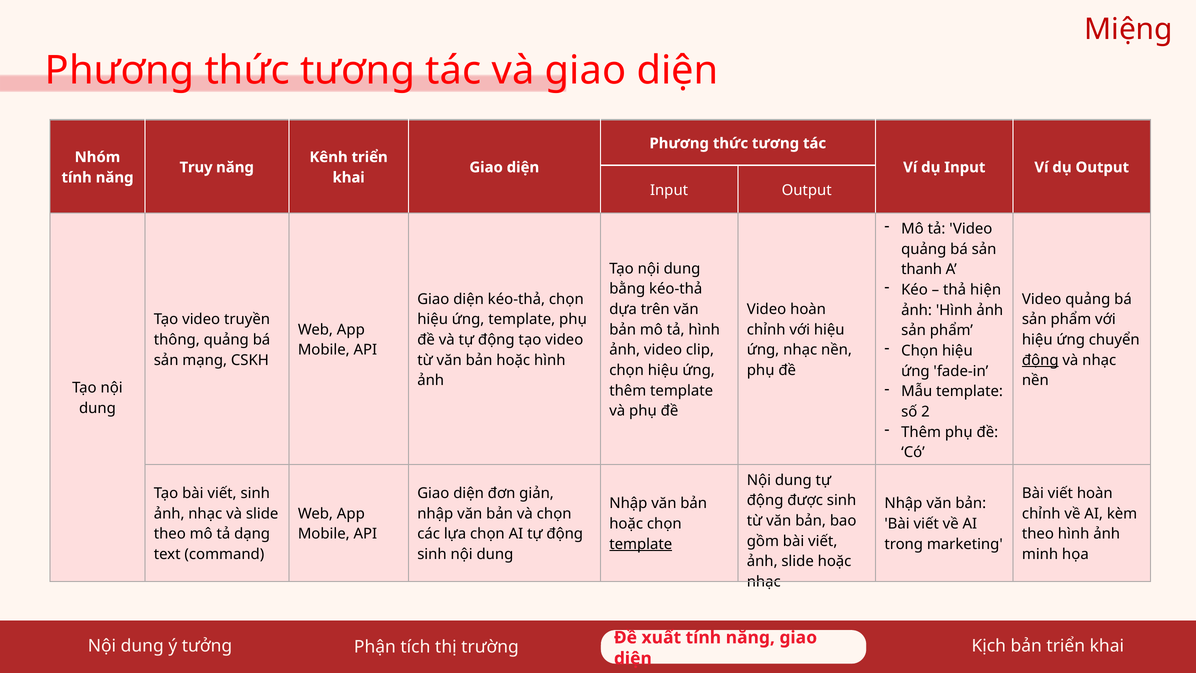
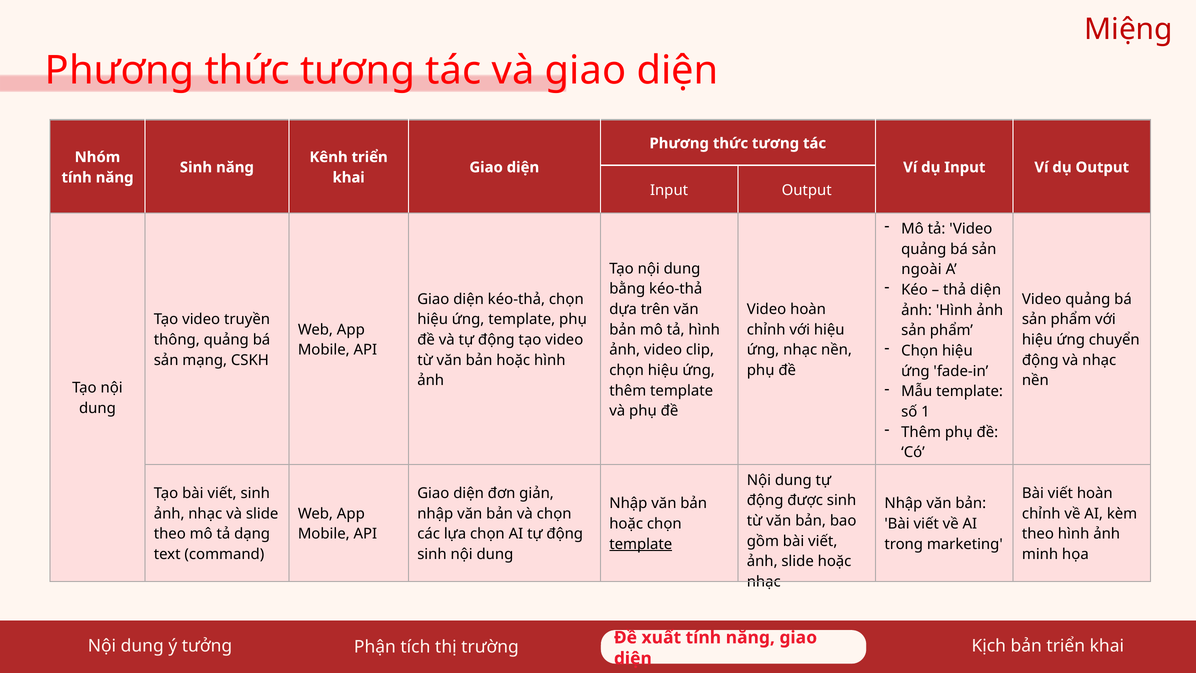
Truy at (196, 167): Truy -> Sinh
thanh: thanh -> ngoài
thả hiện: hiện -> diện
động at (1040, 360) underline: present -> none
2: 2 -> 1
